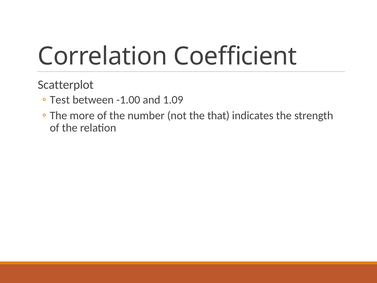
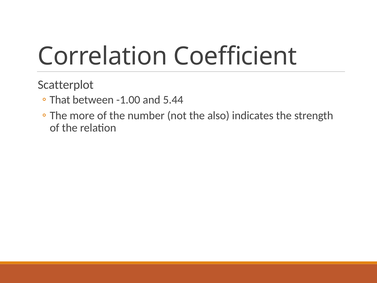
Test: Test -> That
1.09: 1.09 -> 5.44
that: that -> also
